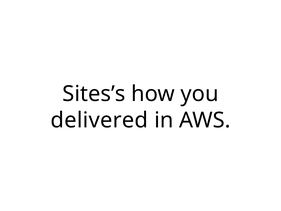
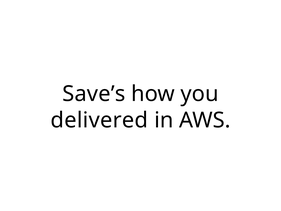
Sites’s: Sites’s -> Save’s
